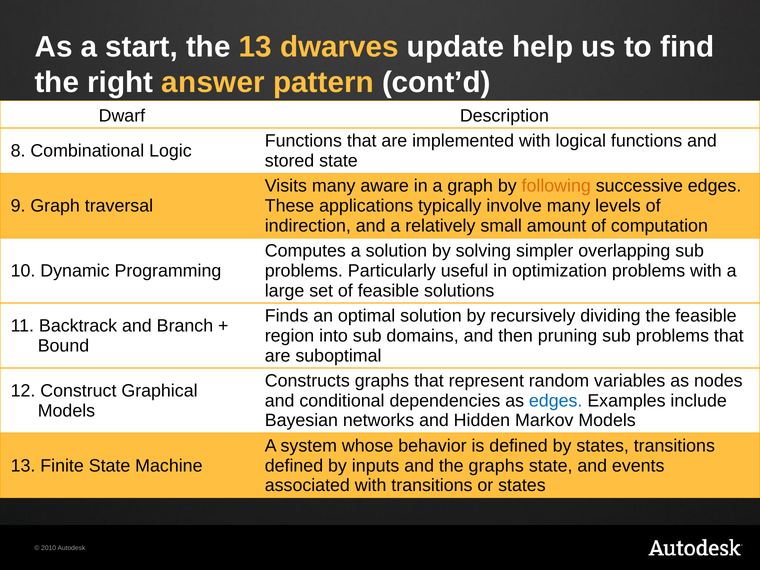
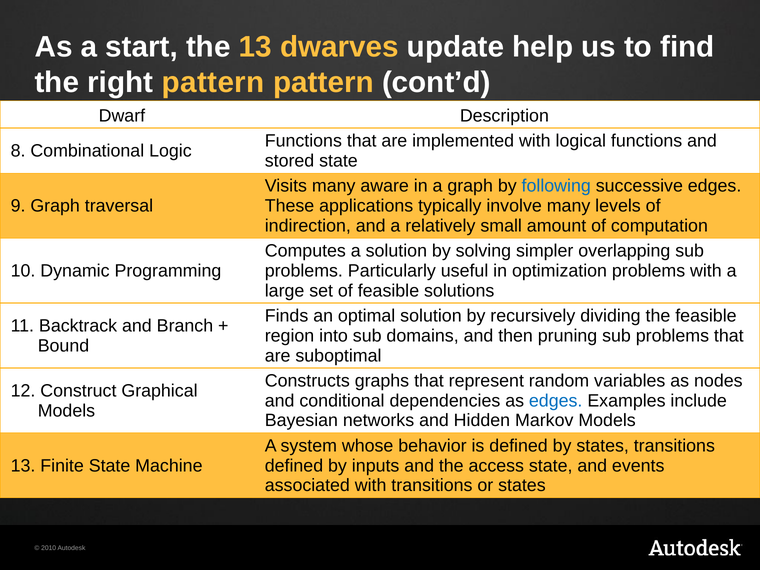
right answer: answer -> pattern
following colour: orange -> blue
the graphs: graphs -> access
